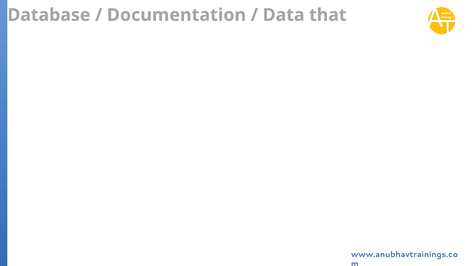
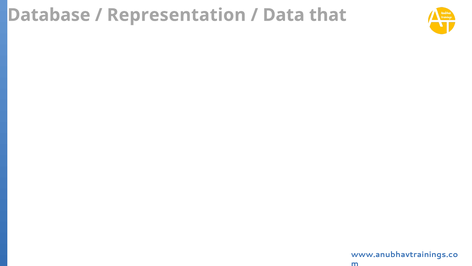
Documentation: Documentation -> Representation
